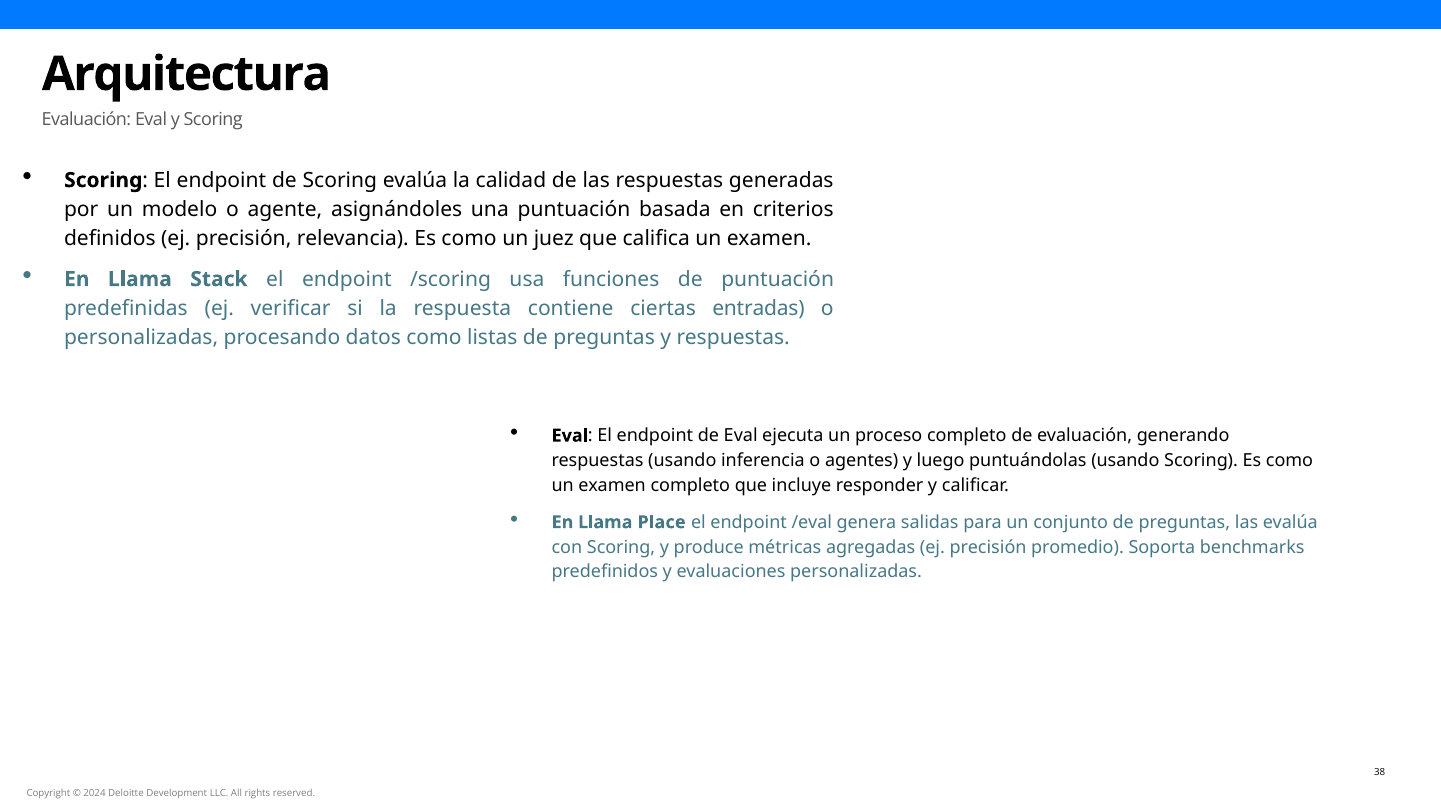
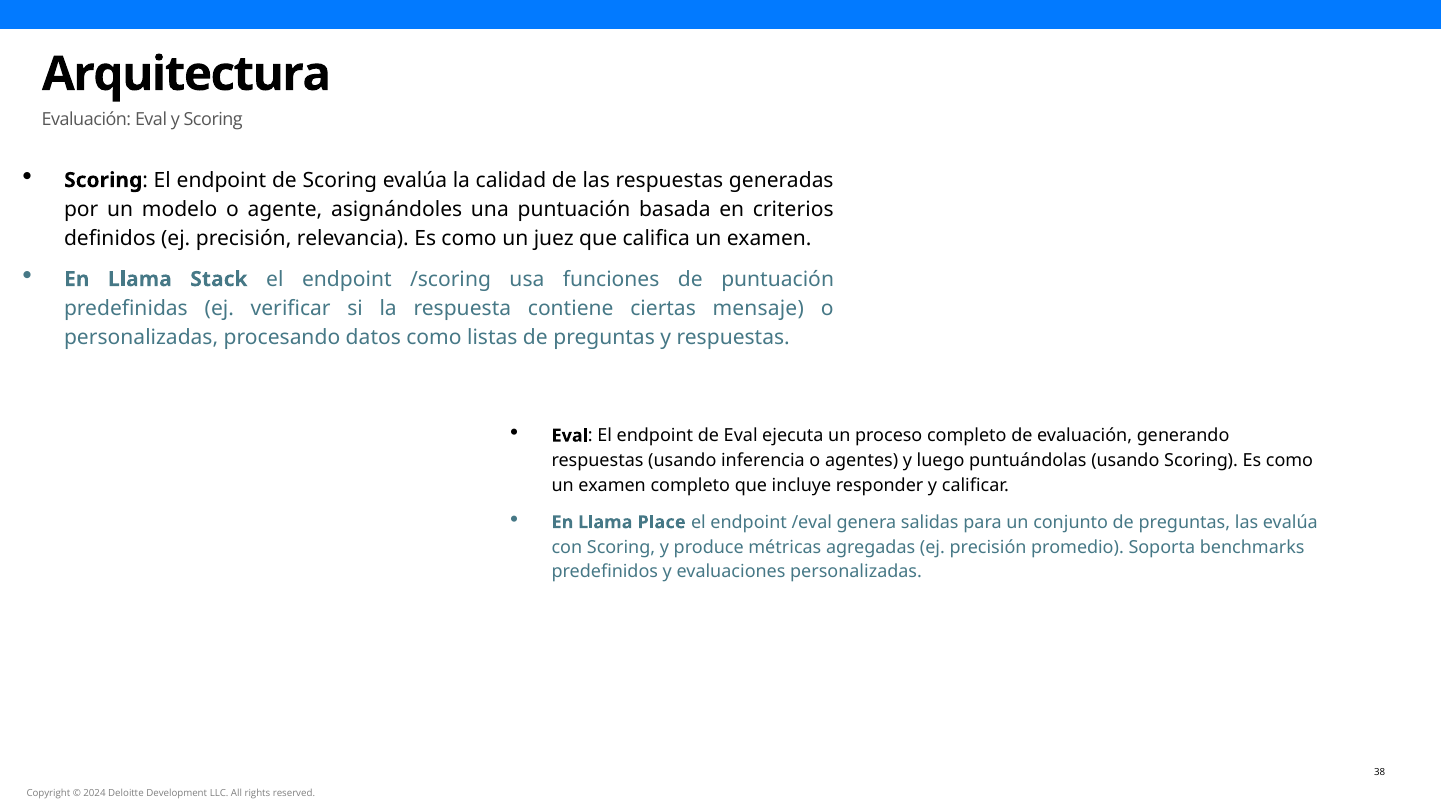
entradas: entradas -> mensaje
